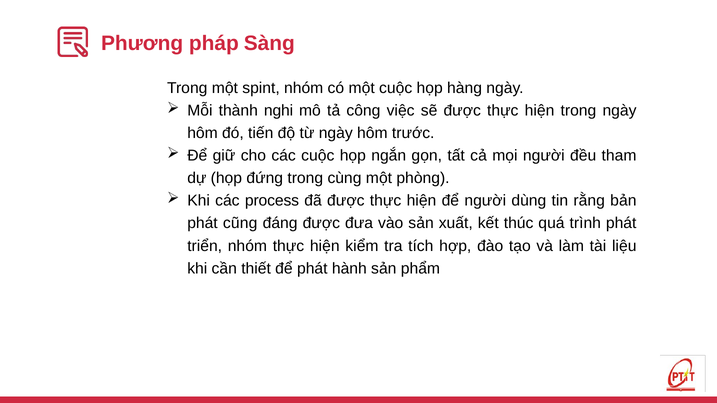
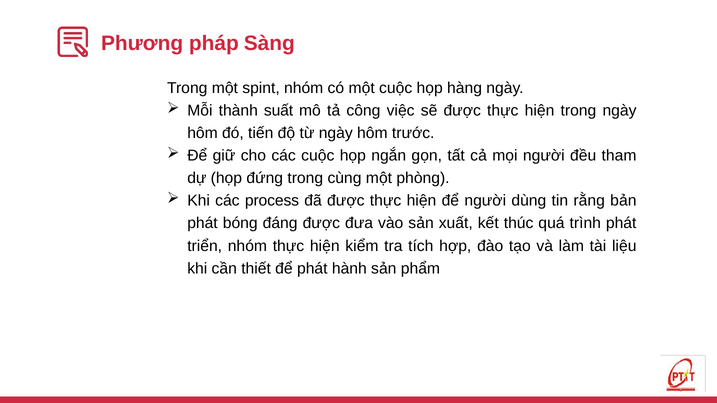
nghi: nghi -> suất
cũng: cũng -> bóng
